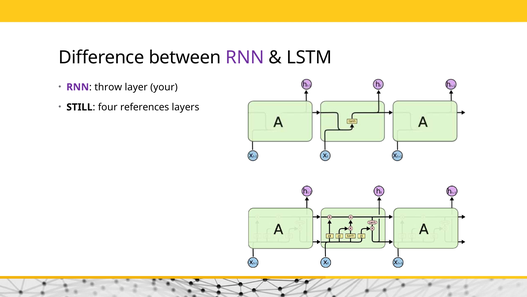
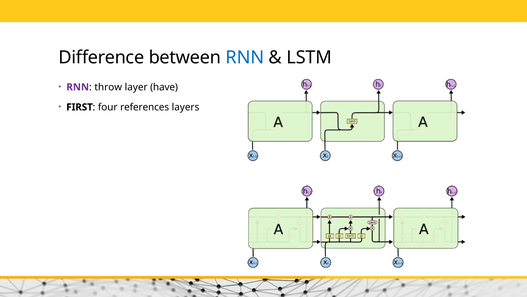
RNN at (245, 58) colour: purple -> blue
your: your -> have
STILL: STILL -> FIRST
